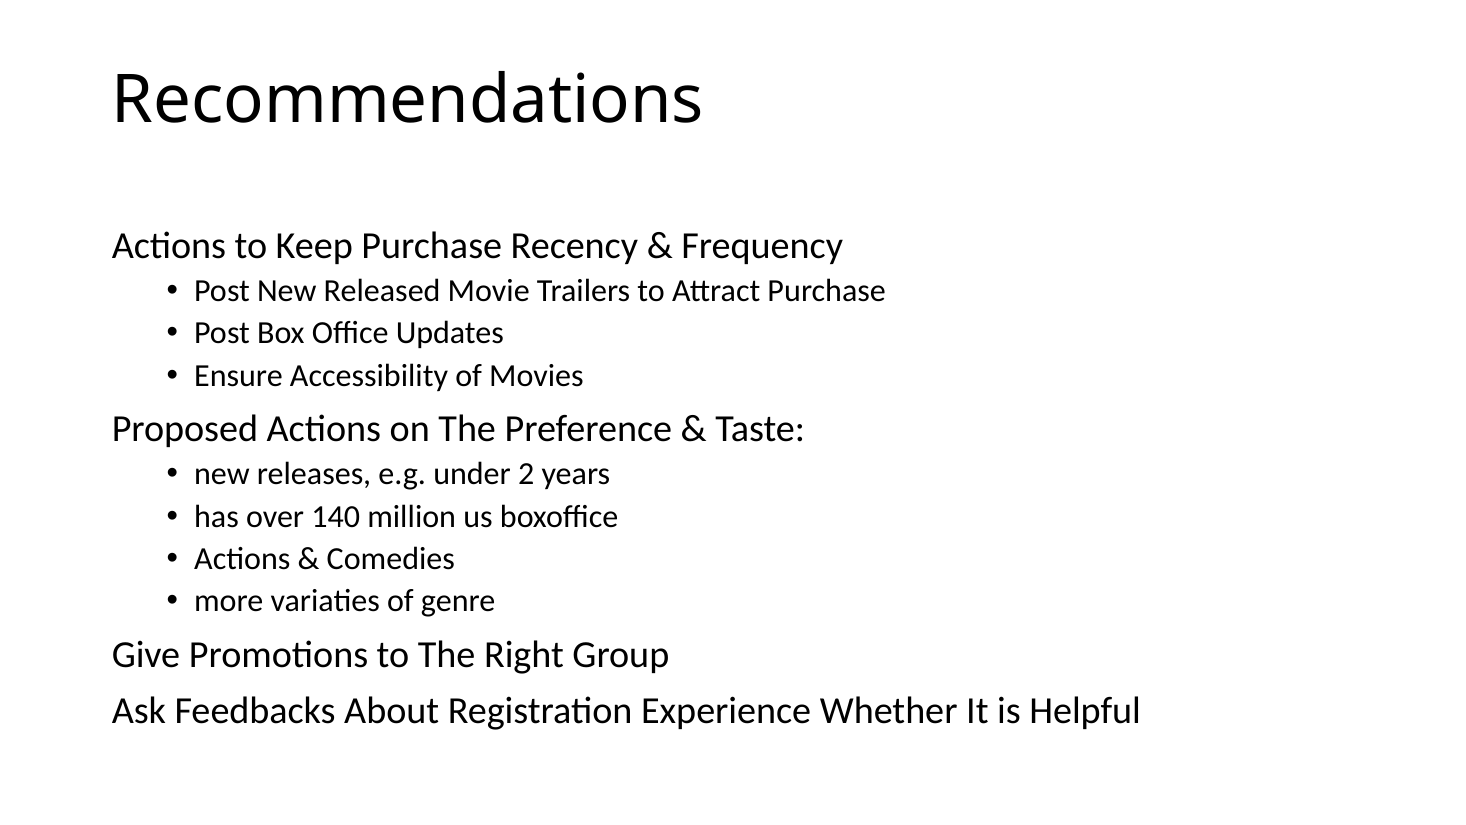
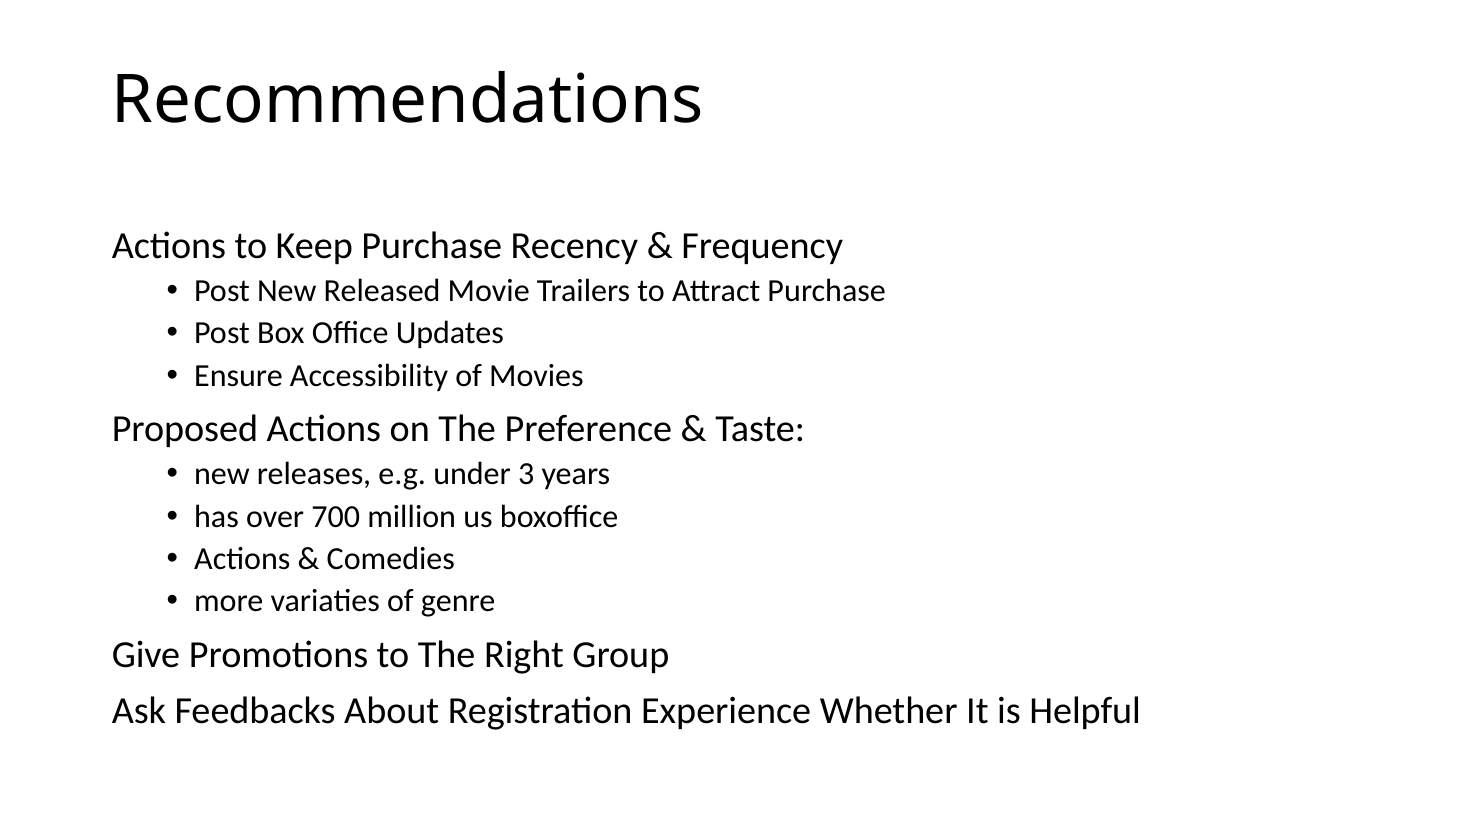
2: 2 -> 3
140: 140 -> 700
